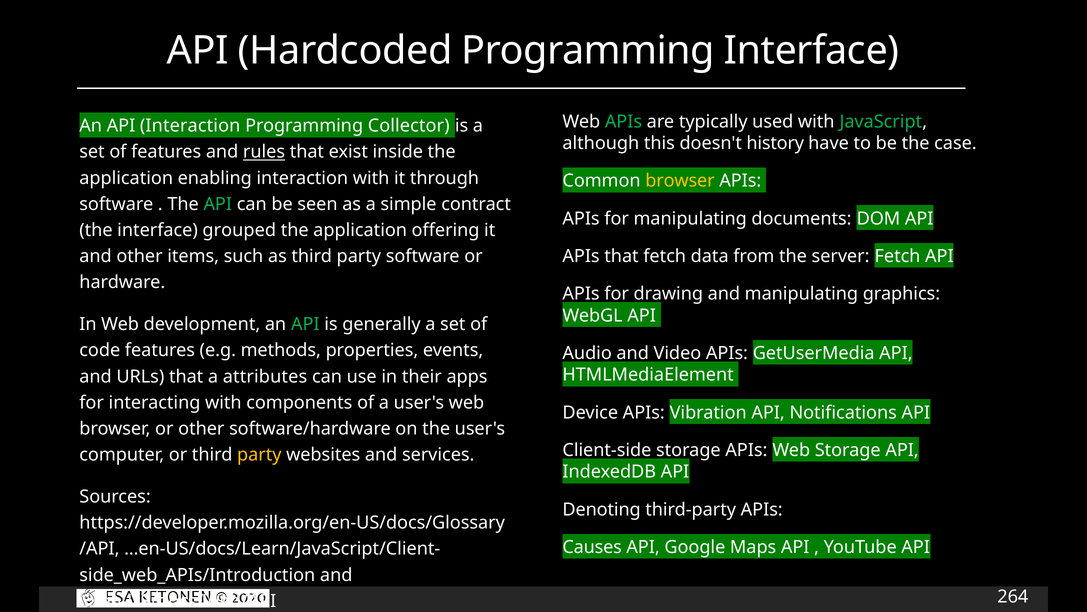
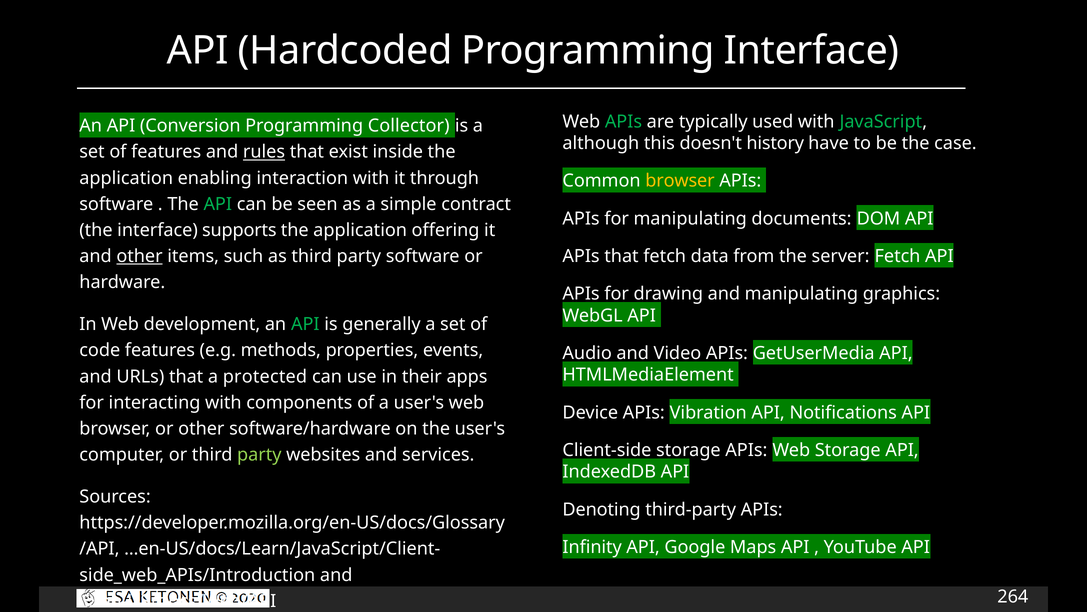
API Interaction: Interaction -> Conversion
grouped: grouped -> supports
other at (140, 256) underline: none -> present
attributes: attributes -> protected
party at (259, 454) colour: yellow -> light green
Causes: Causes -> Infinity
